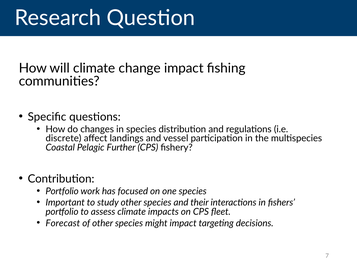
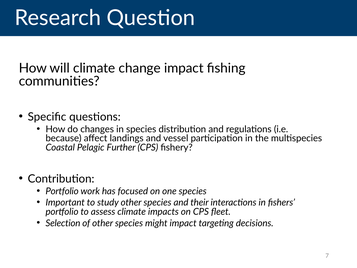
discrete: discrete -> because
Forecast: Forecast -> Selection
